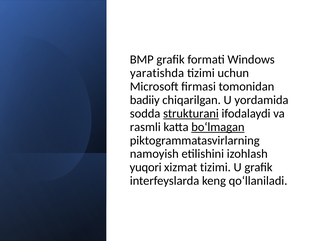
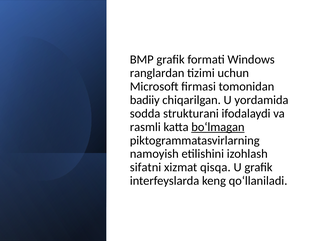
yaratishda: yaratishda -> ranglardan
strukturani underline: present -> none
yuqori: yuqori -> sifatni
xizmat tizimi: tizimi -> qisqa
